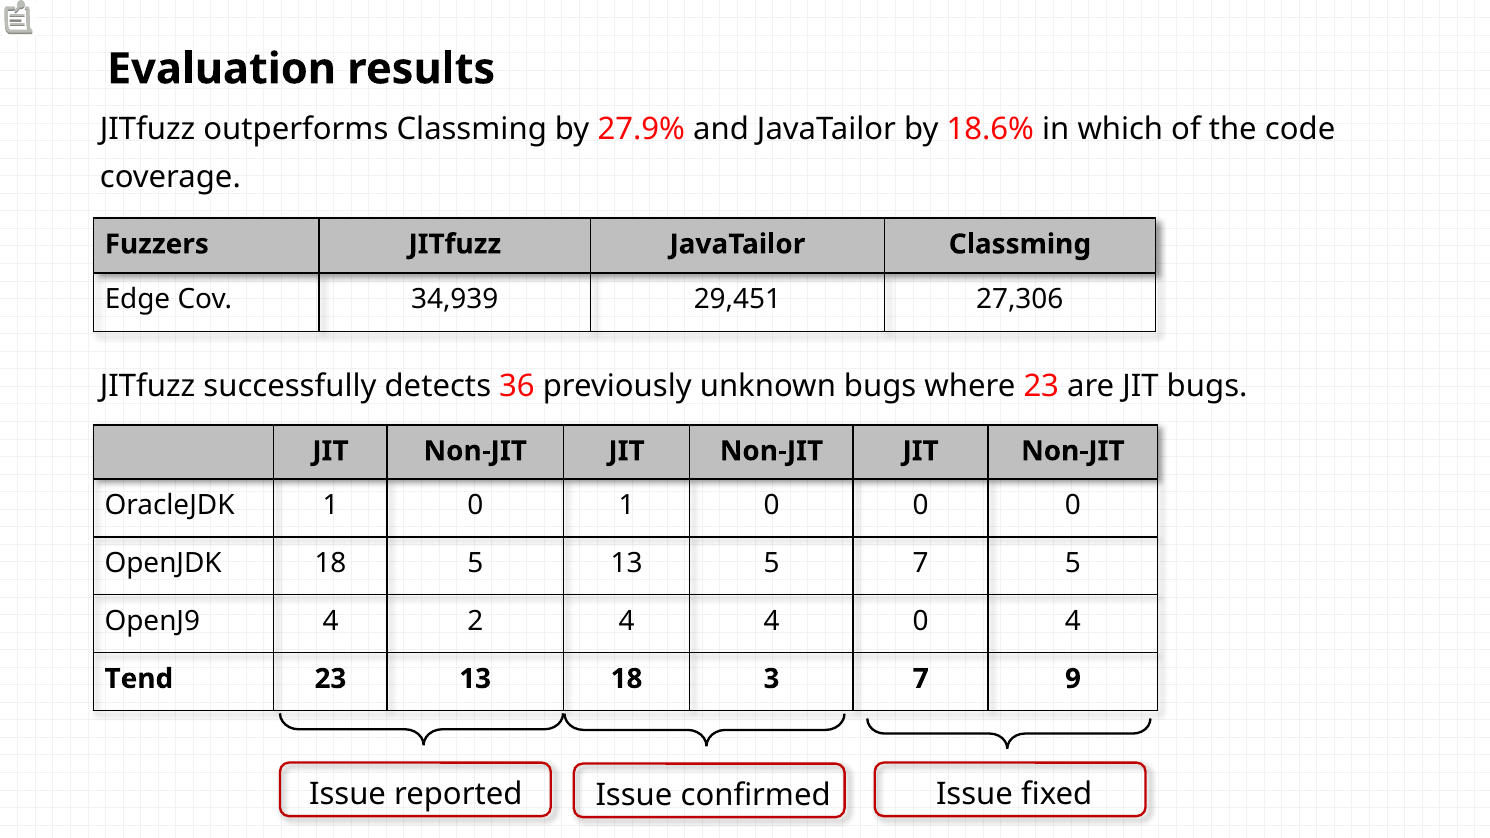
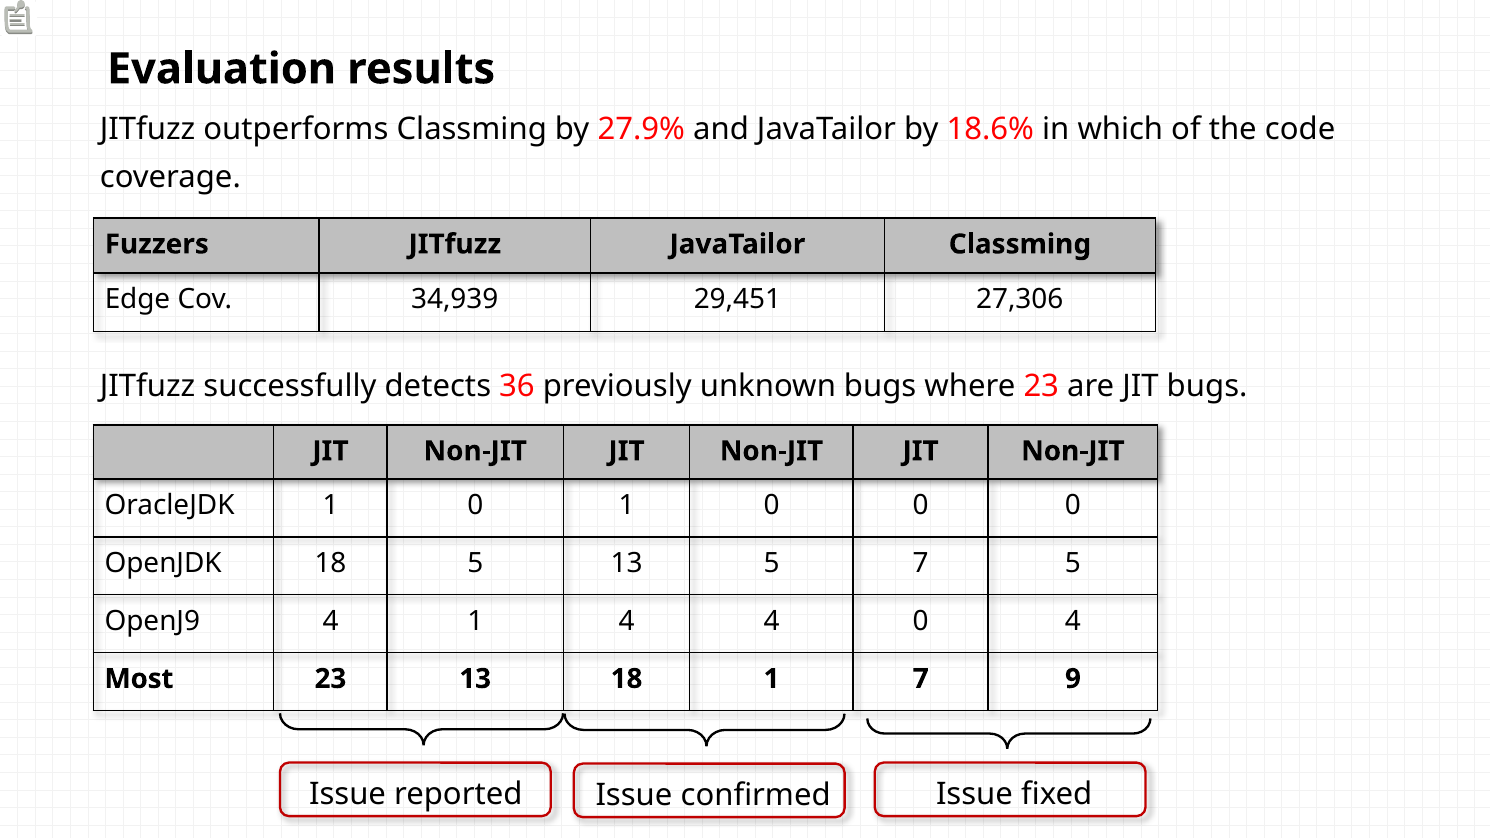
4 2: 2 -> 1
Tend: Tend -> Most
18 3: 3 -> 1
